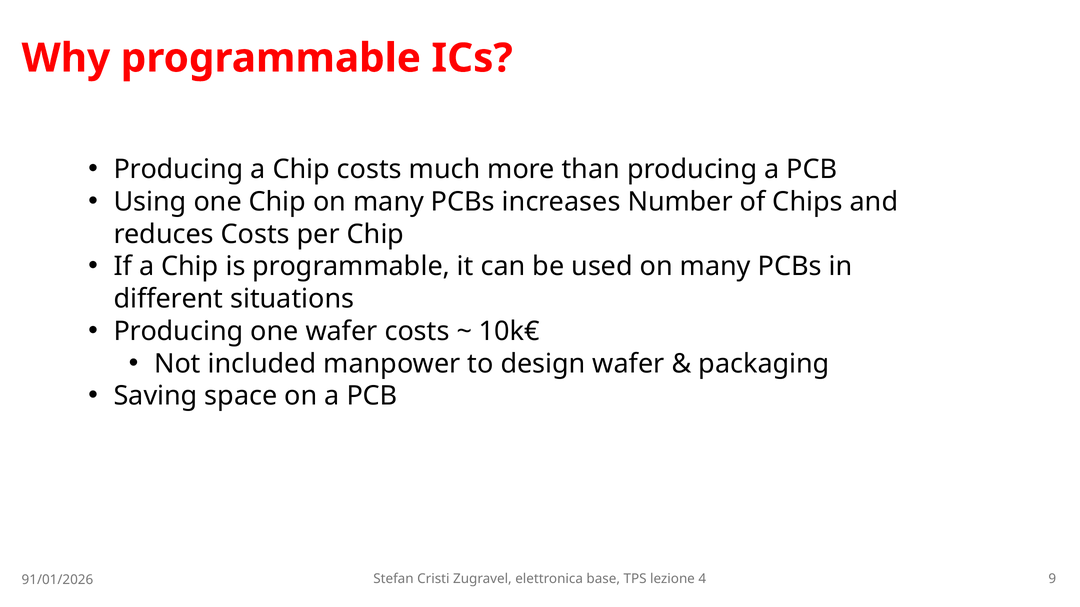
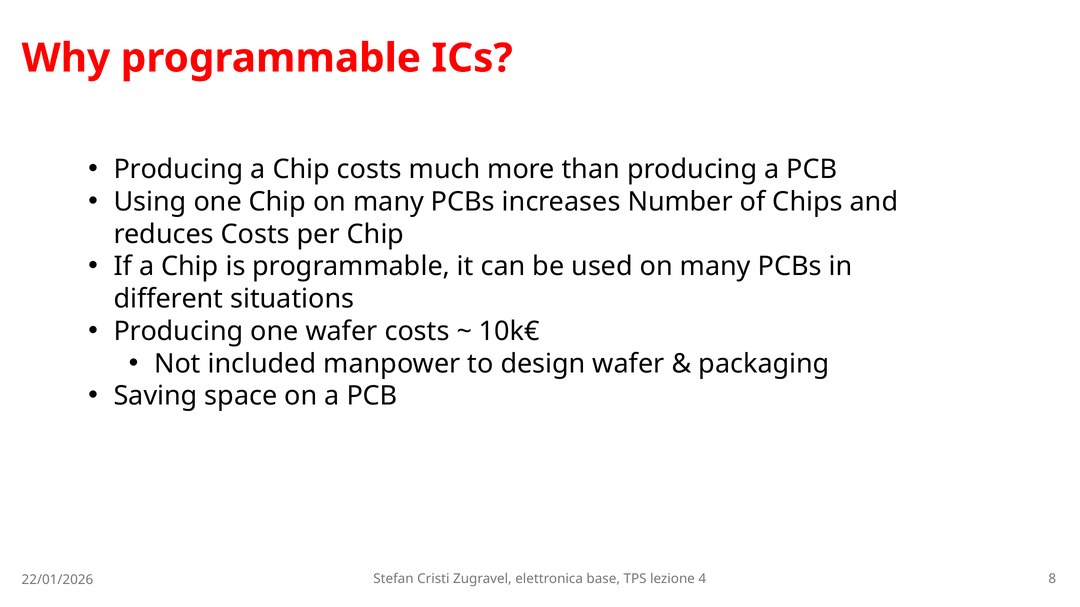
9: 9 -> 8
91/01/2026: 91/01/2026 -> 22/01/2026
